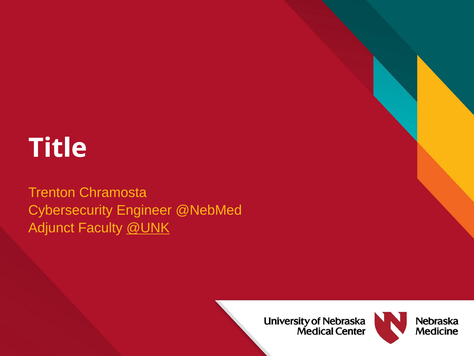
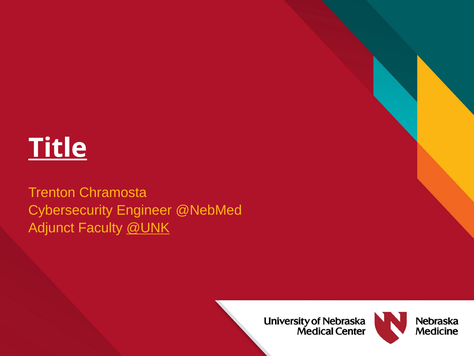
Title underline: none -> present
